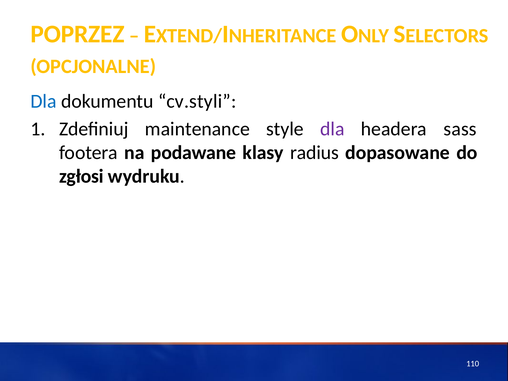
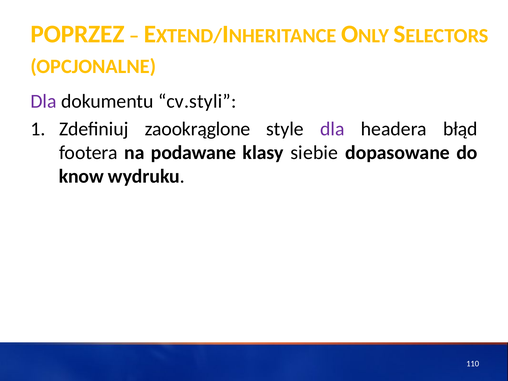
Dla at (44, 101) colour: blue -> purple
maintenance: maintenance -> zaookrąglone
sass: sass -> błąd
radius: radius -> siebie
zgłosi: zgłosi -> know
